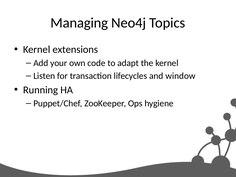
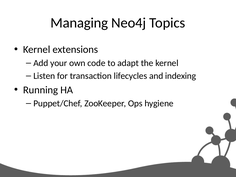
window: window -> indexing
